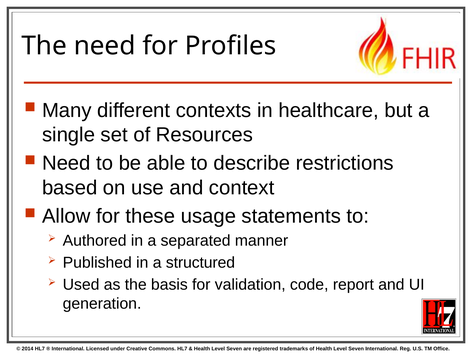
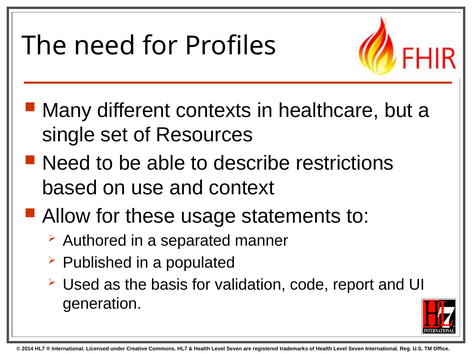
structured: structured -> populated
